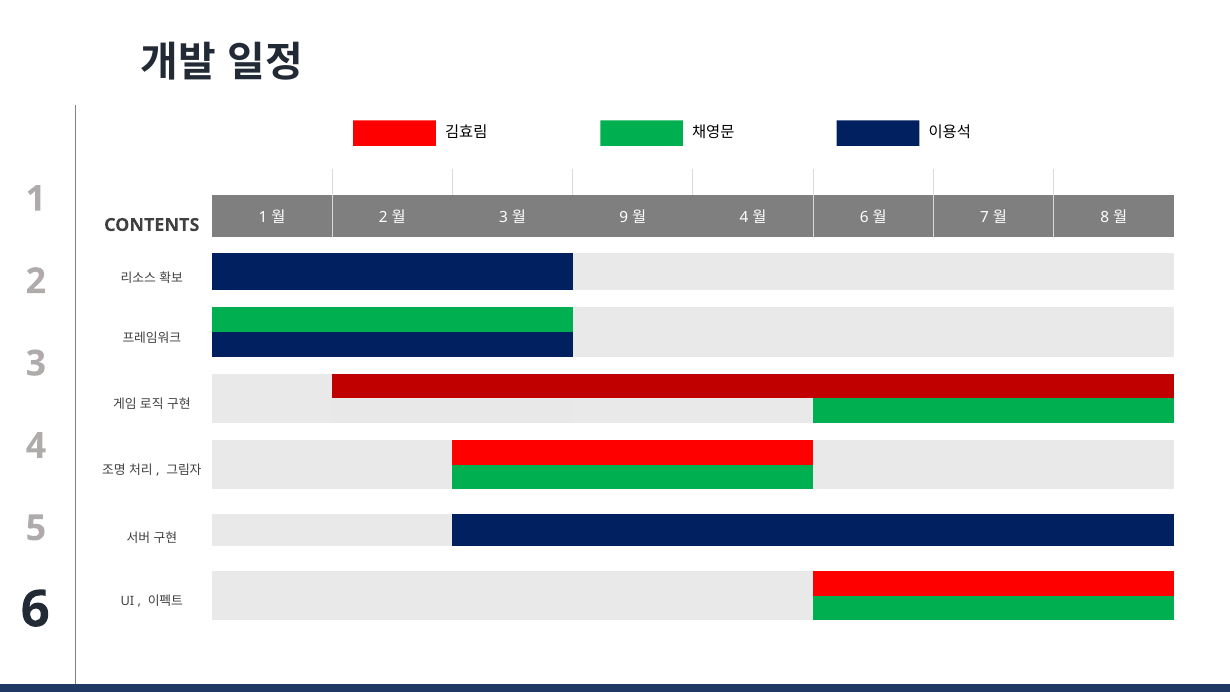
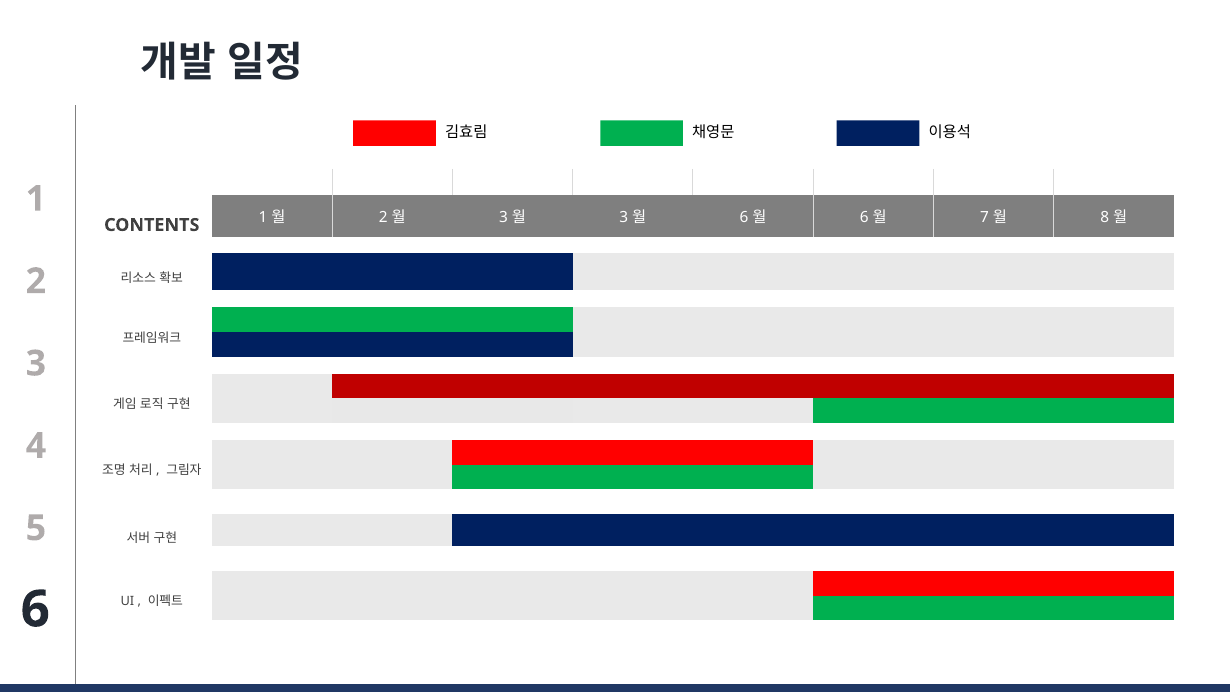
9 at (624, 217): 9 -> 3
4 at (744, 217): 4 -> 6
